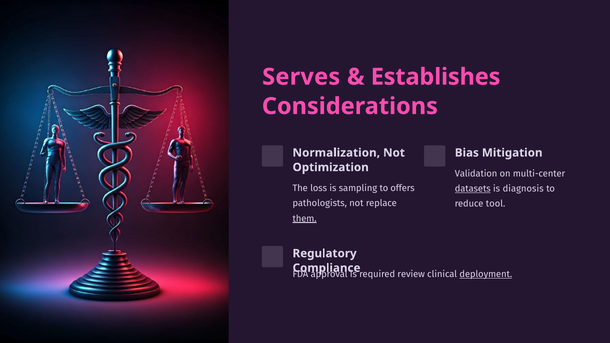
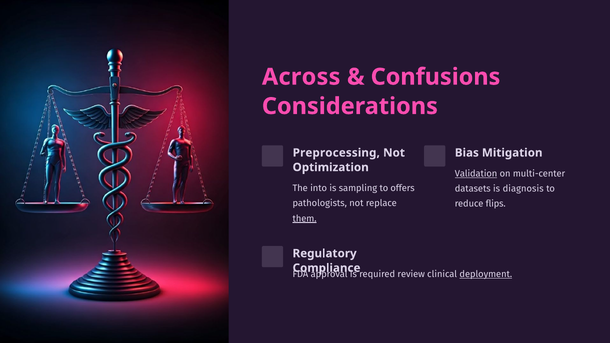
Serves: Serves -> Across
Establishes: Establishes -> Confusions
Normalization: Normalization -> Preprocessing
Validation underline: none -> present
loss: loss -> into
datasets underline: present -> none
tool: tool -> flips
